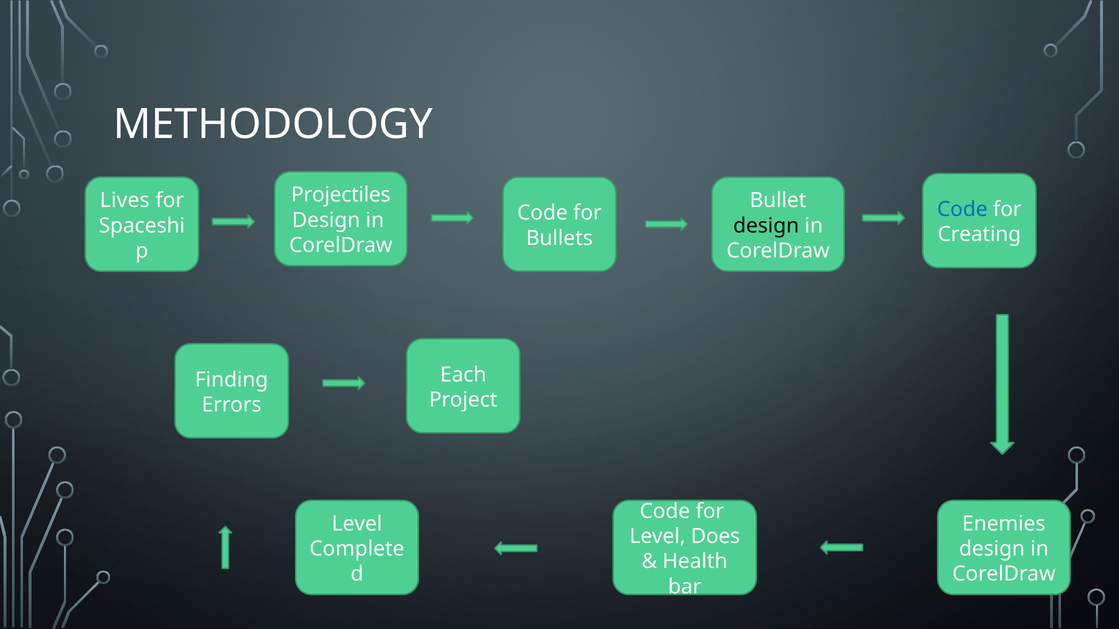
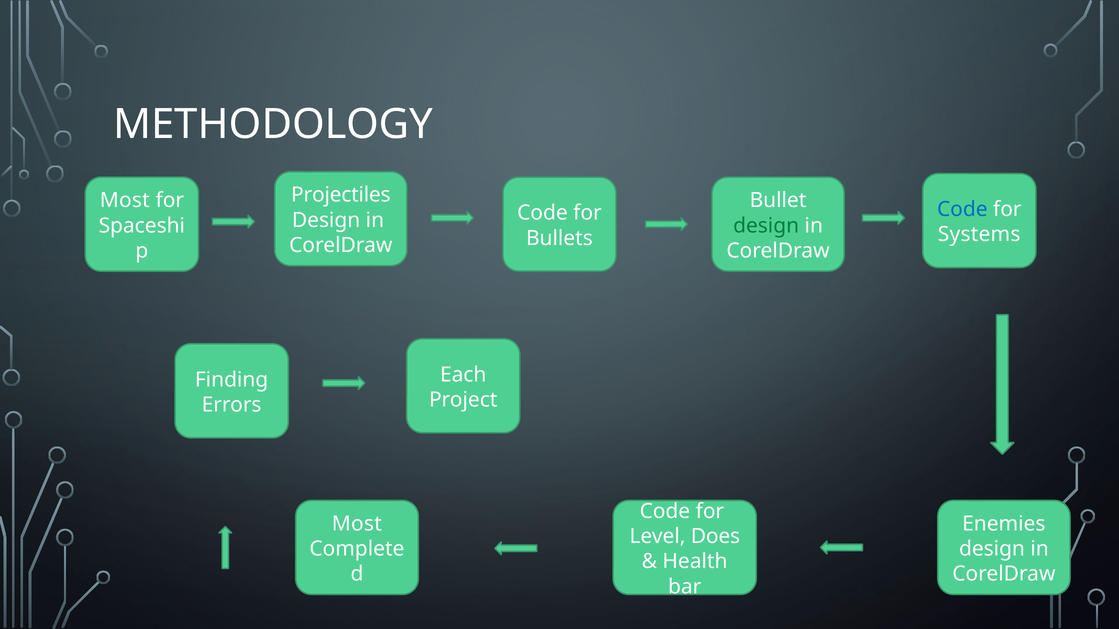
Lives at (125, 201): Lives -> Most
design at (766, 226) colour: black -> green
Creating: Creating -> Systems
Level at (357, 524): Level -> Most
